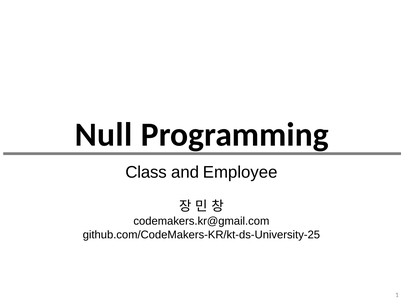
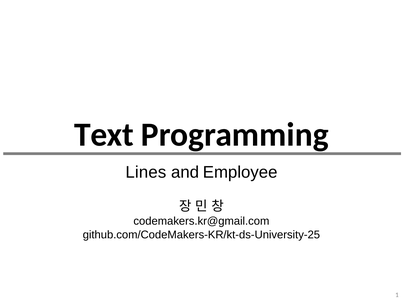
Null: Null -> Text
Class: Class -> Lines
